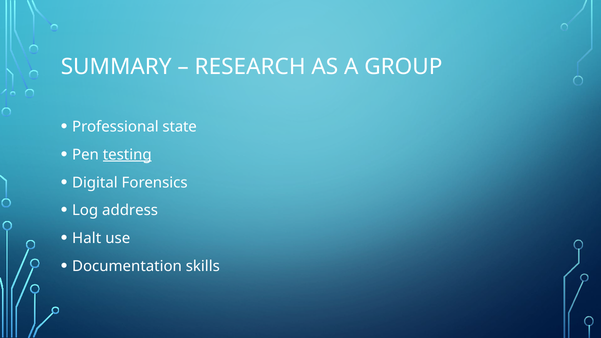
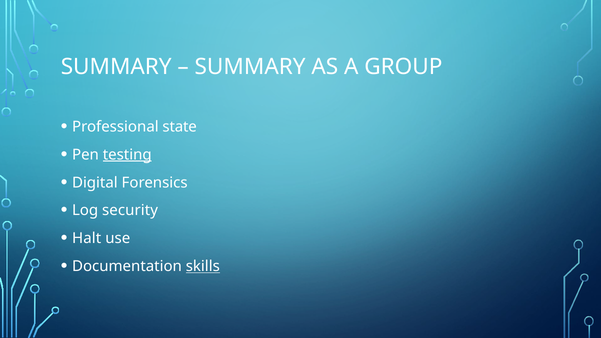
RESEARCH at (250, 67): RESEARCH -> SUMMARY
address: address -> security
skills underline: none -> present
